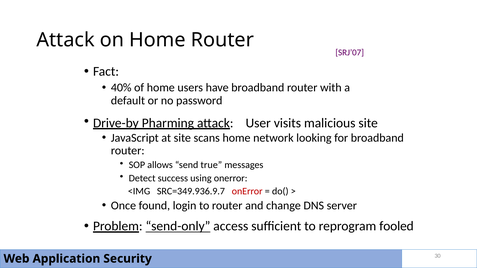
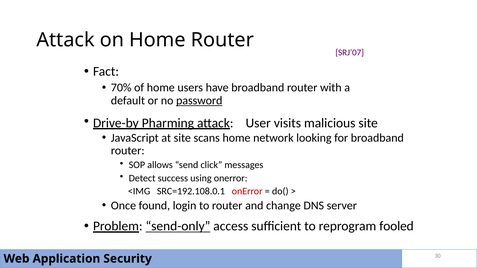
40%: 40% -> 70%
password underline: none -> present
true: true -> click
SRC=349.936.9.7: SRC=349.936.9.7 -> SRC=192.108.0.1
